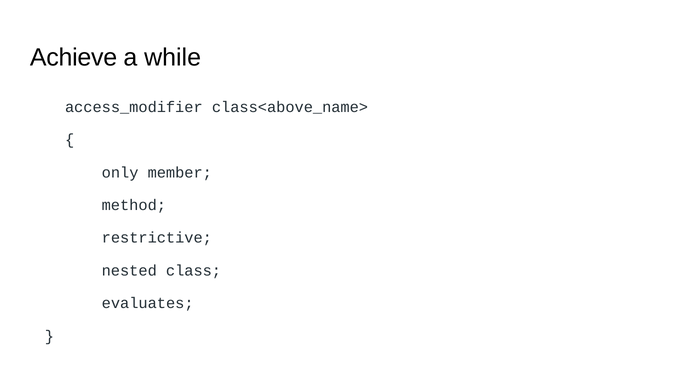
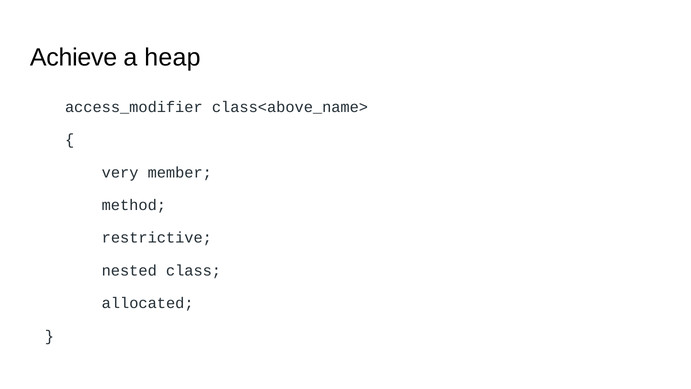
while: while -> heap
only: only -> very
evaluates: evaluates -> allocated
